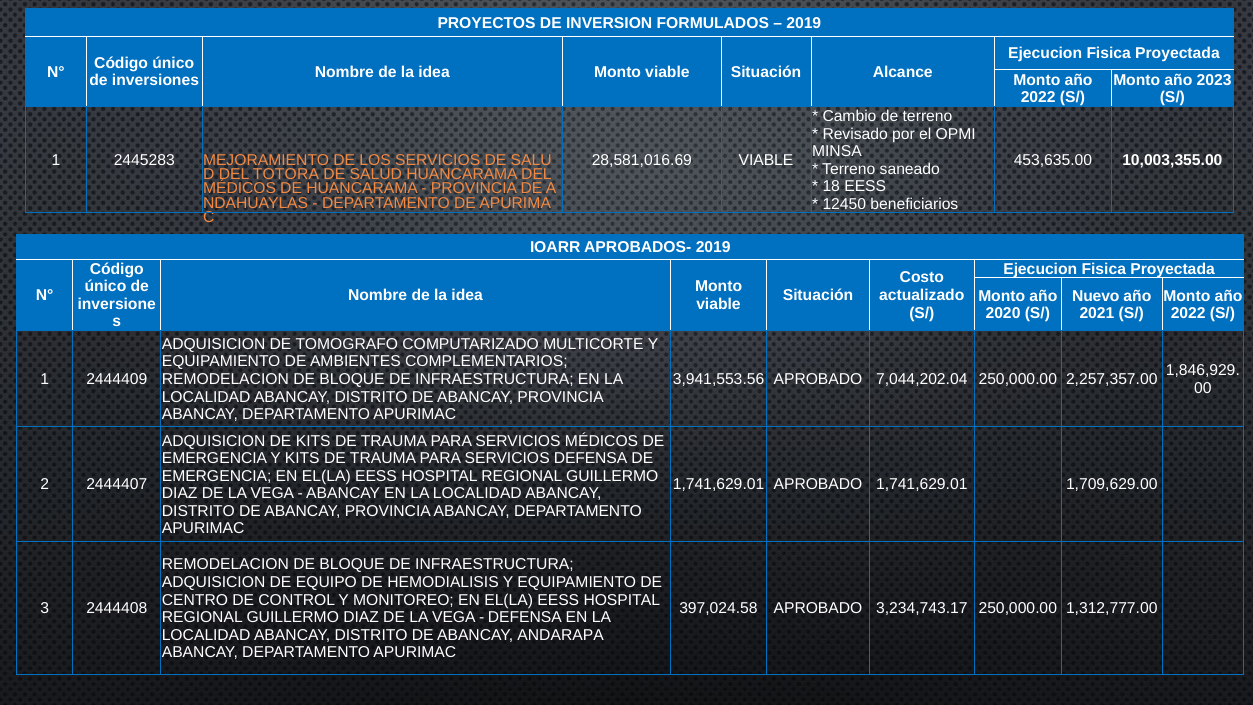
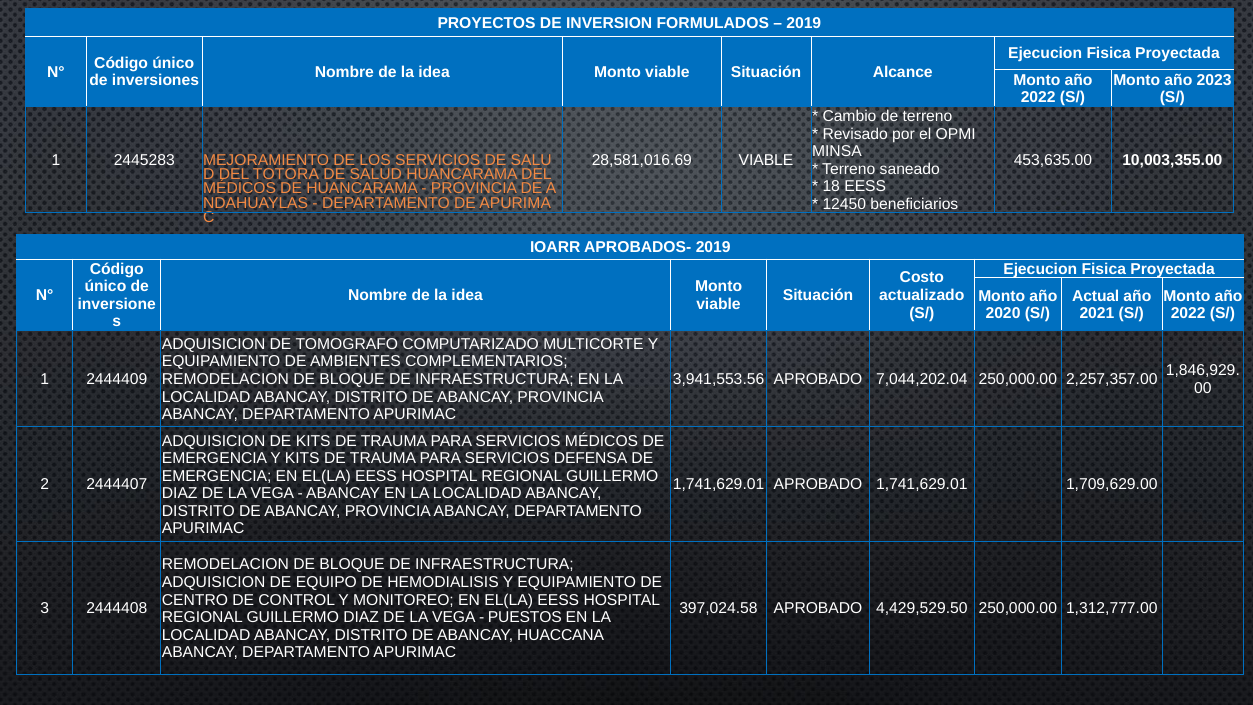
Nuevo: Nuevo -> Actual
3,234,743.17: 3,234,743.17 -> 4,429,529.50
DEFENSA at (525, 617): DEFENSA -> PUESTOS
ANDARAPA: ANDARAPA -> HUACCANA
